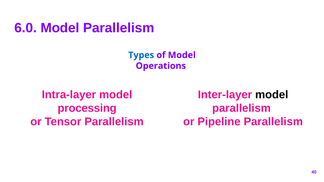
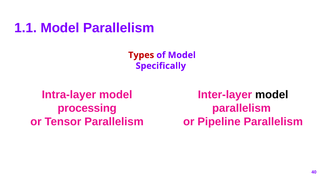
6.0: 6.0 -> 1.1
Types colour: blue -> red
Operations: Operations -> Specifically
